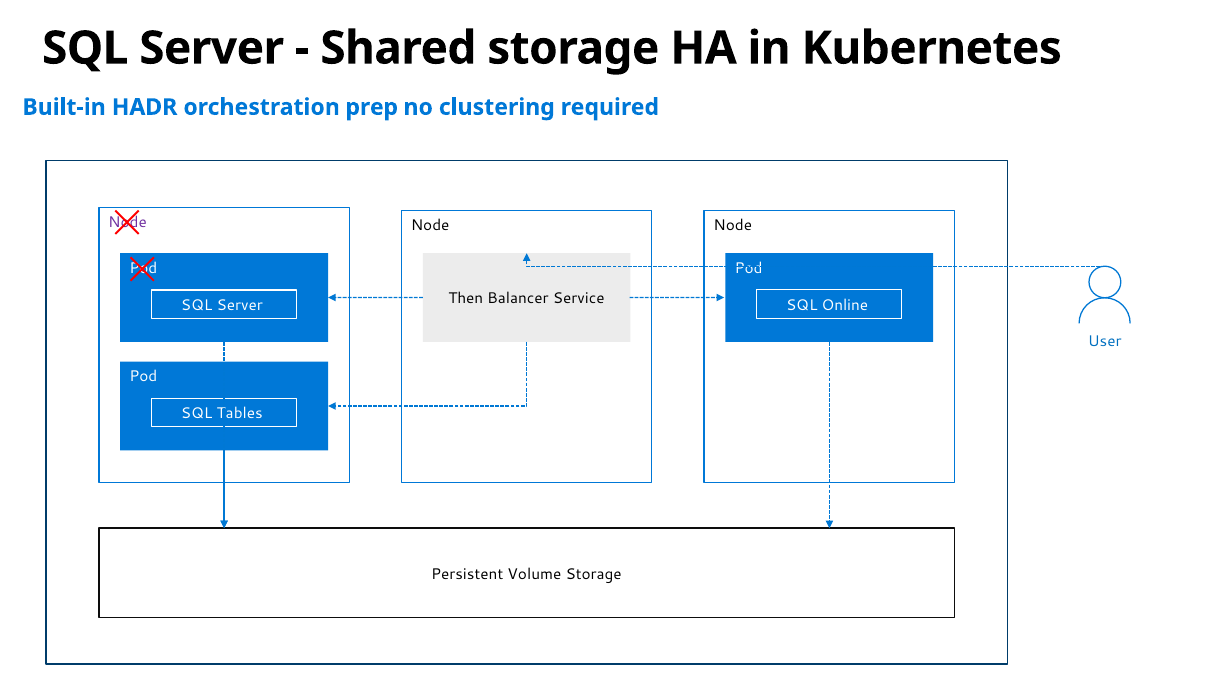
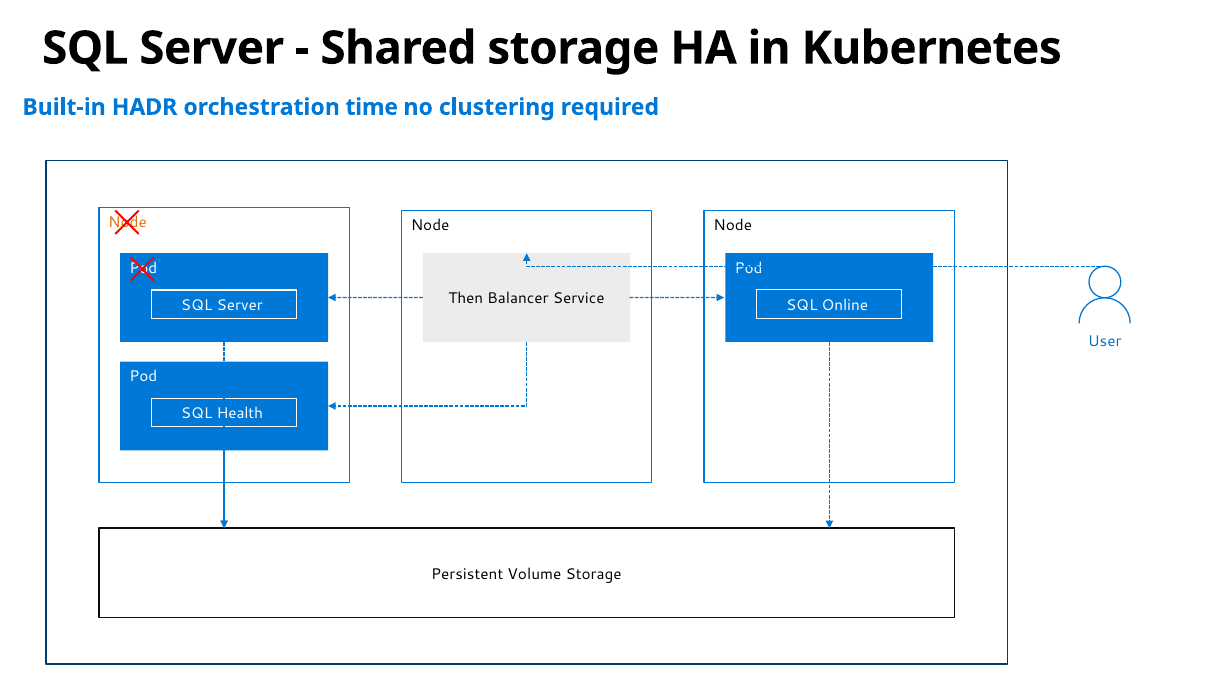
prep: prep -> time
Node at (128, 222) colour: purple -> orange
Tables: Tables -> Health
